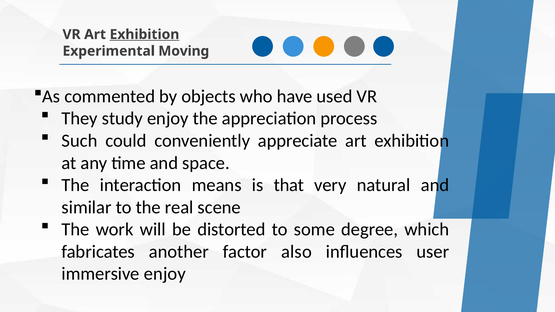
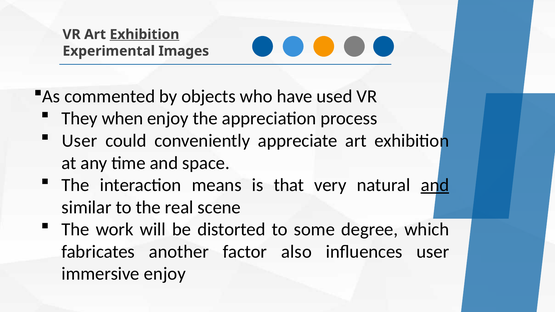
Moving: Moving -> Images
study: study -> when
Such at (80, 141): Such -> User
and at (435, 185) underline: none -> present
